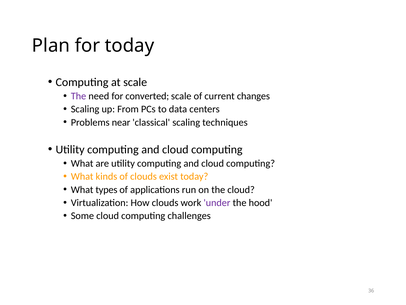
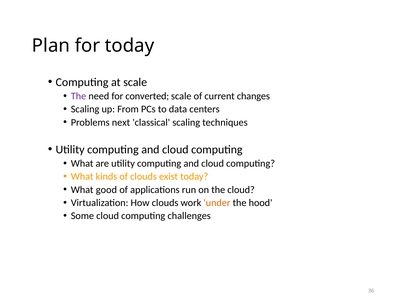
near: near -> next
types: types -> good
under colour: purple -> orange
